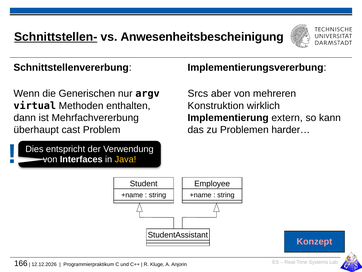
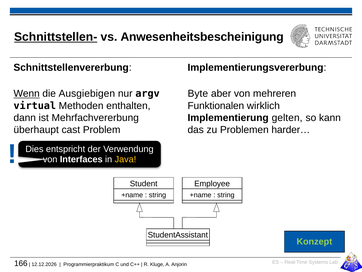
Wenn underline: none -> present
Generischen: Generischen -> Ausgiebigen
Srcs: Srcs -> Byte
Konstruktion: Konstruktion -> Funktionalen
extern: extern -> gelten
Konzept colour: pink -> light green
